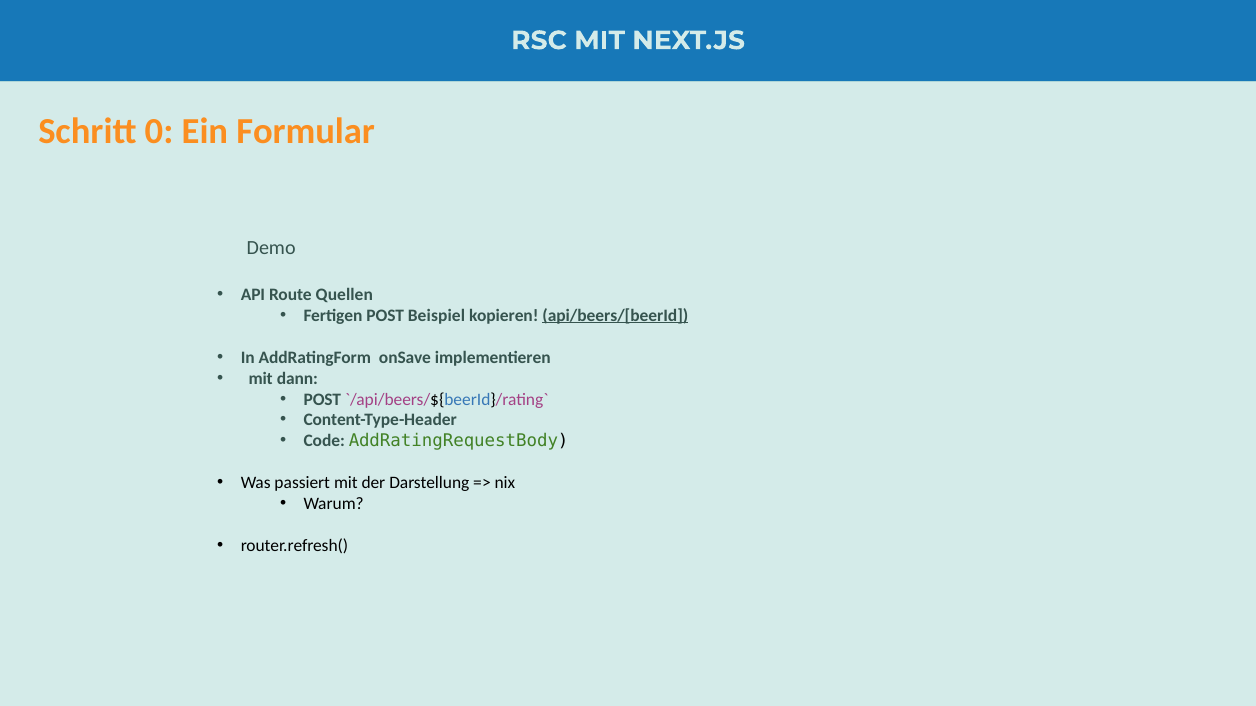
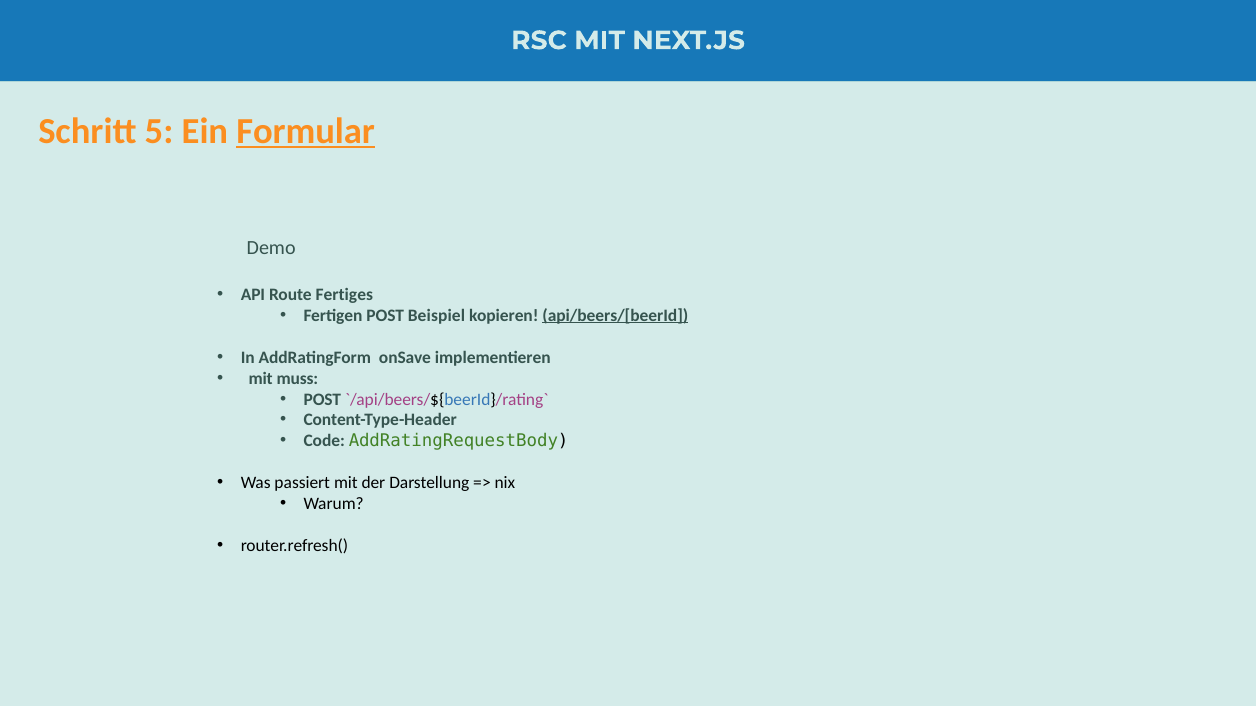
0: 0 -> 5
Formular underline: none -> present
Quellen: Quellen -> Fertiges
dann: dann -> muss
